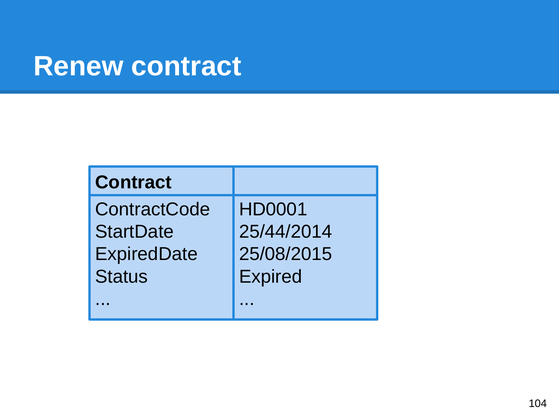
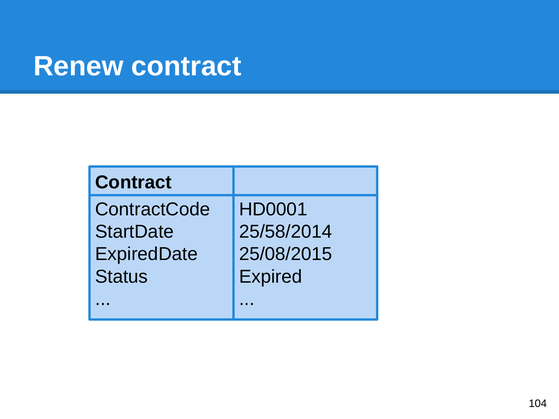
25/44/2014: 25/44/2014 -> 25/58/2014
